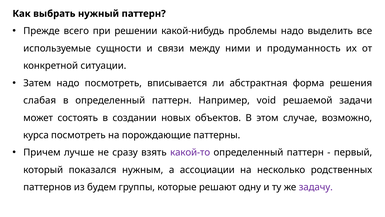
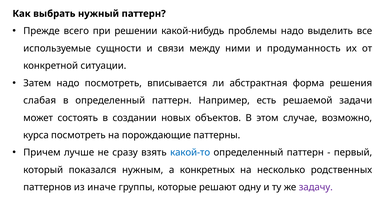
void: void -> есть
какой-то colour: purple -> blue
ассоциации: ассоциации -> конкретных
будем: будем -> иначе
